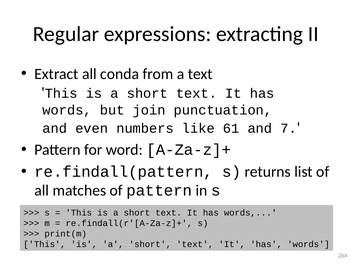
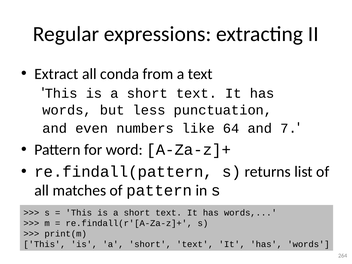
join: join -> less
61: 61 -> 64
